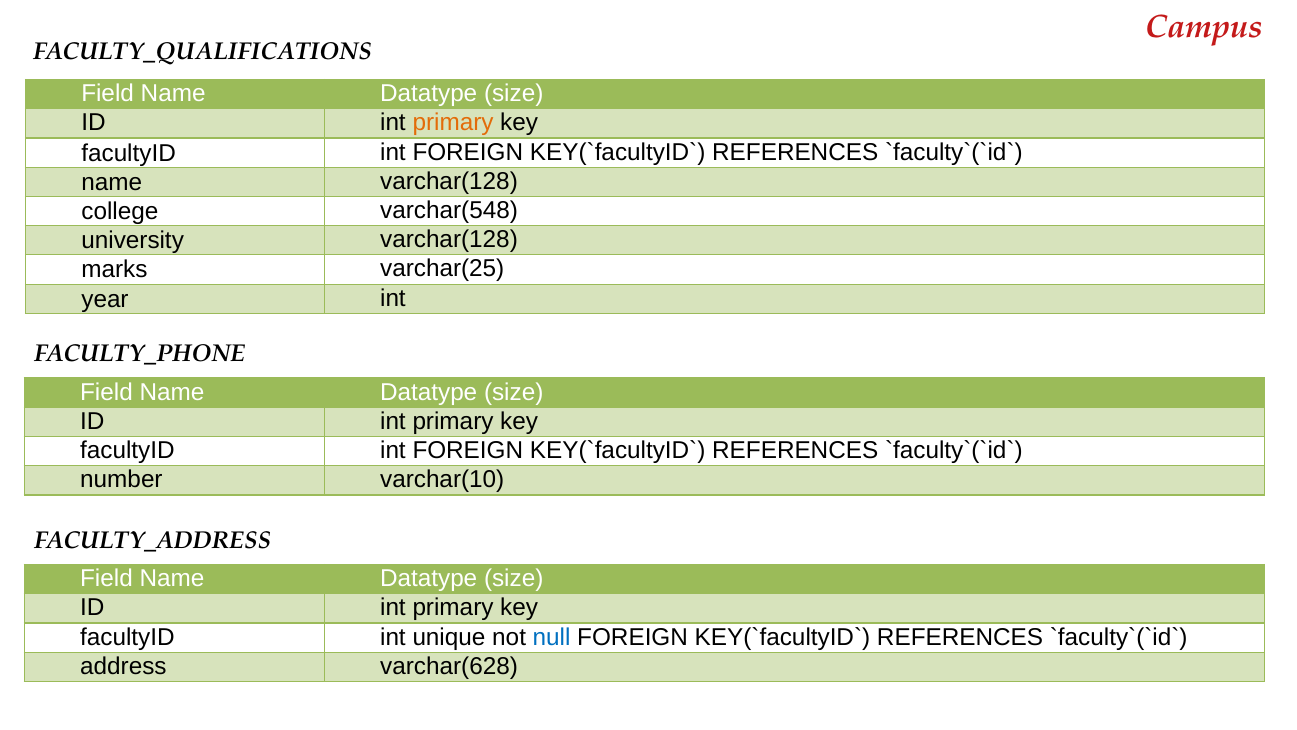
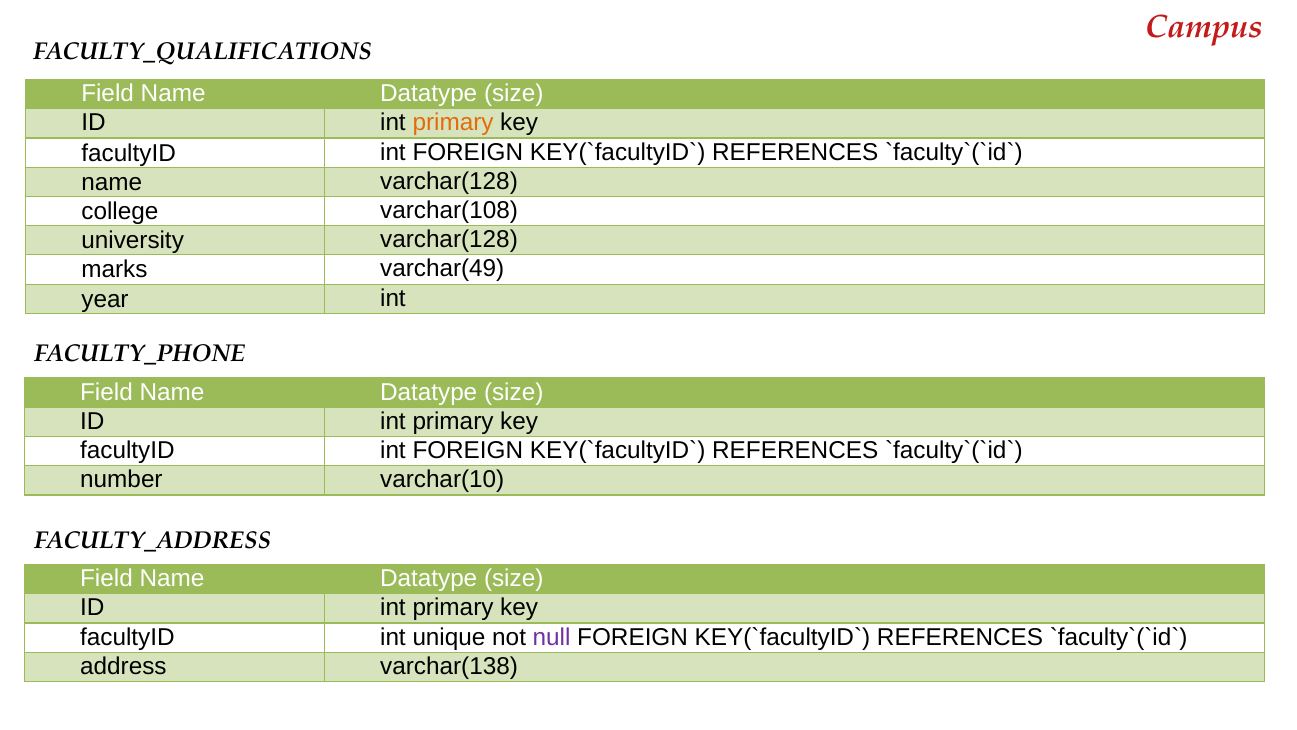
varchar(548: varchar(548 -> varchar(108
varchar(25: varchar(25 -> varchar(49
null colour: blue -> purple
varchar(628: varchar(628 -> varchar(138
